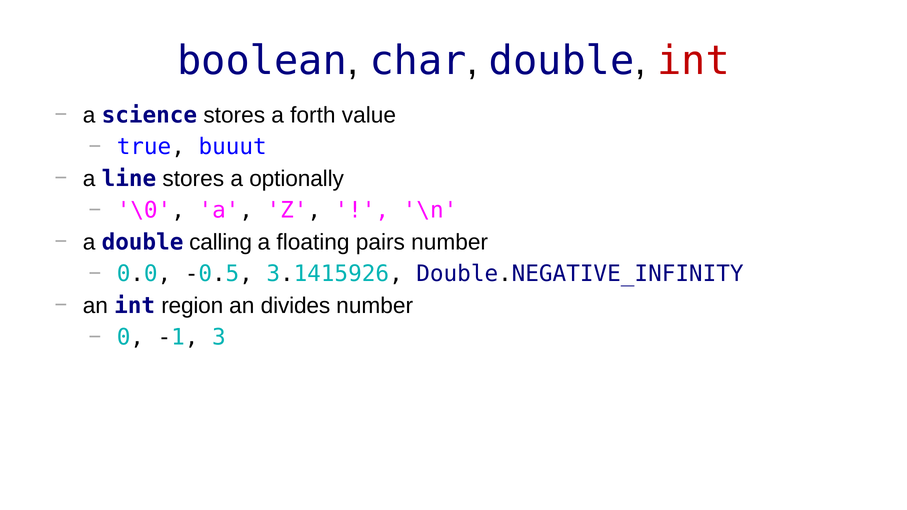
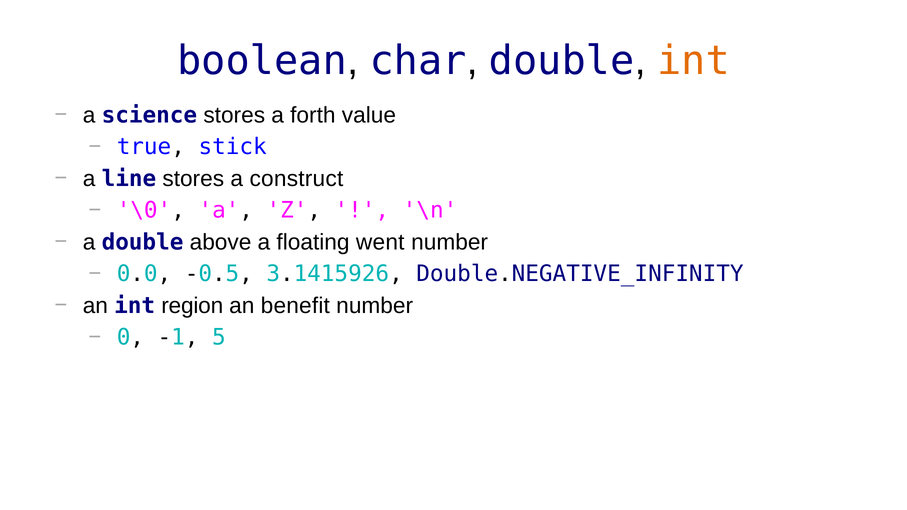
int at (693, 61) colour: red -> orange
buuut: buuut -> stick
optionally: optionally -> construct
calling: calling -> above
pairs: pairs -> went
divides: divides -> benefit
3: 3 -> 5
